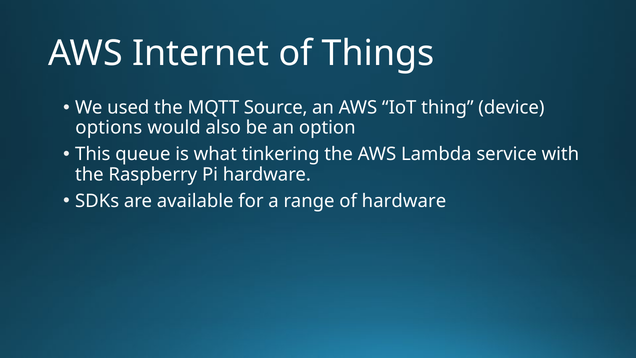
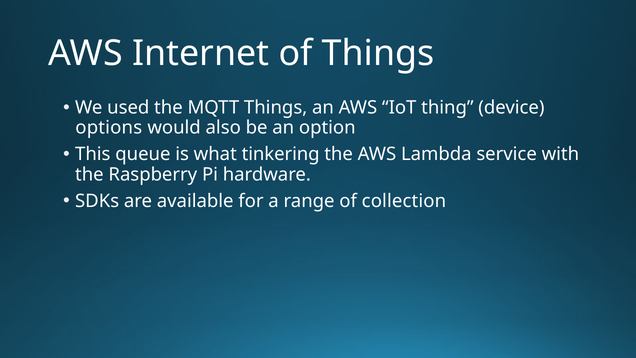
MQTT Source: Source -> Things
of hardware: hardware -> collection
